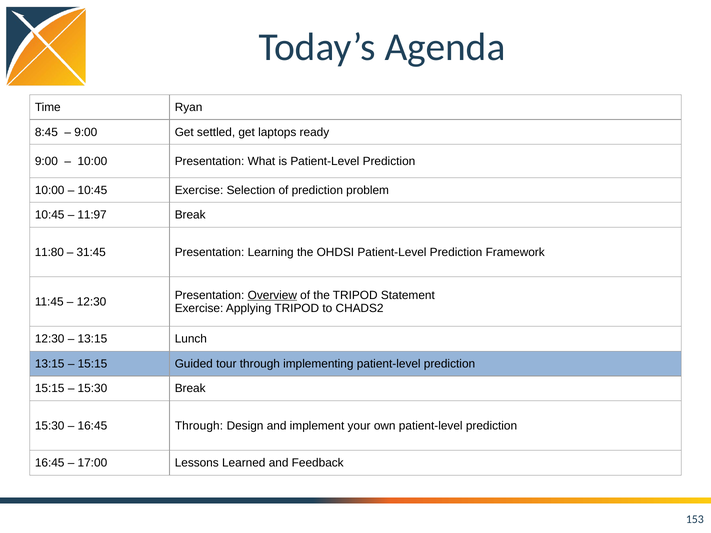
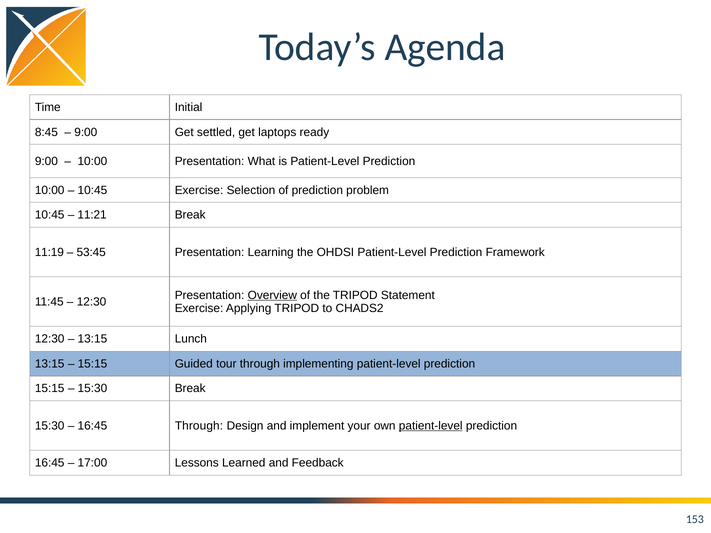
Ryan: Ryan -> Initial
11:97: 11:97 -> 11:21
11:80: 11:80 -> 11:19
31:45: 31:45 -> 53:45
patient-level at (431, 426) underline: none -> present
